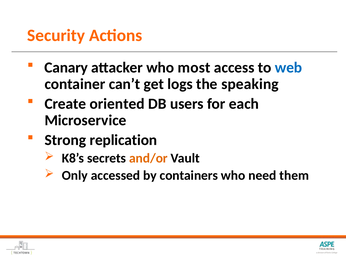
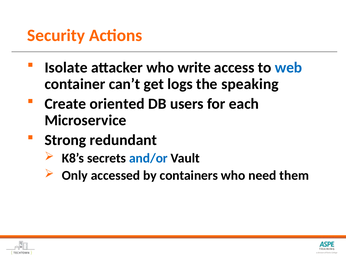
Canary: Canary -> Isolate
most: most -> write
replication: replication -> redundant
and/or colour: orange -> blue
